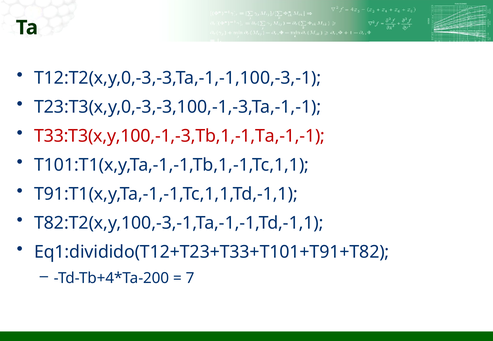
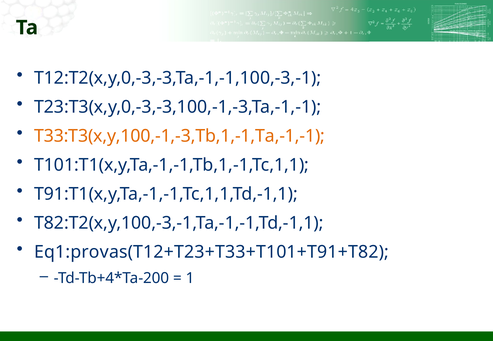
T33:T3(x,y,100,-1,-3,Tb,1,-1,Ta,-1,-1 colour: red -> orange
Eq1:dividido(T12+T23+T33+T101+T91+T82: Eq1:dividido(T12+T23+T33+T101+T91+T82 -> Eq1:provas(T12+T23+T33+T101+T91+T82
7: 7 -> 1
